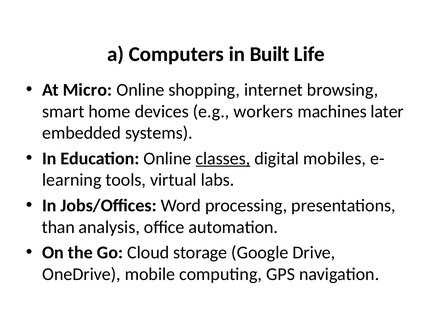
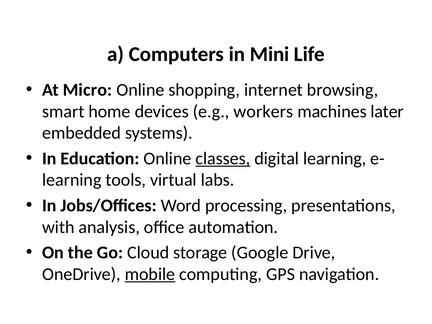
Built: Built -> Mini
digital mobiles: mobiles -> learning
than: than -> with
mobile underline: none -> present
